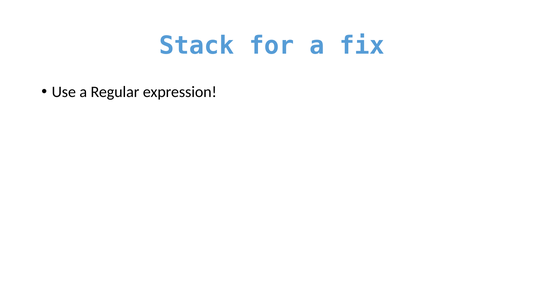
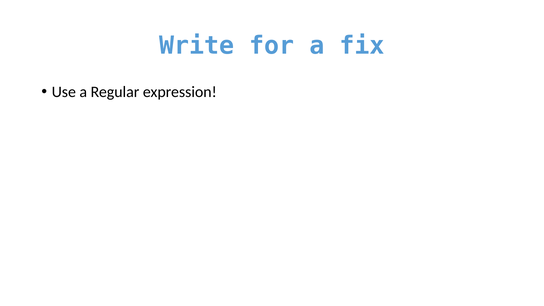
Stack: Stack -> Write
